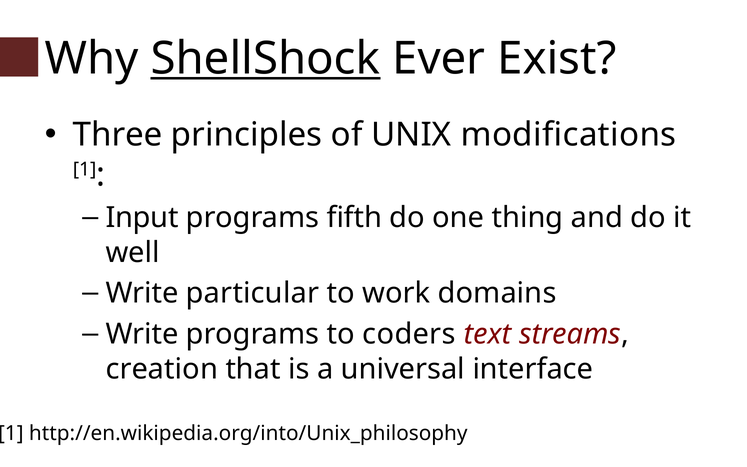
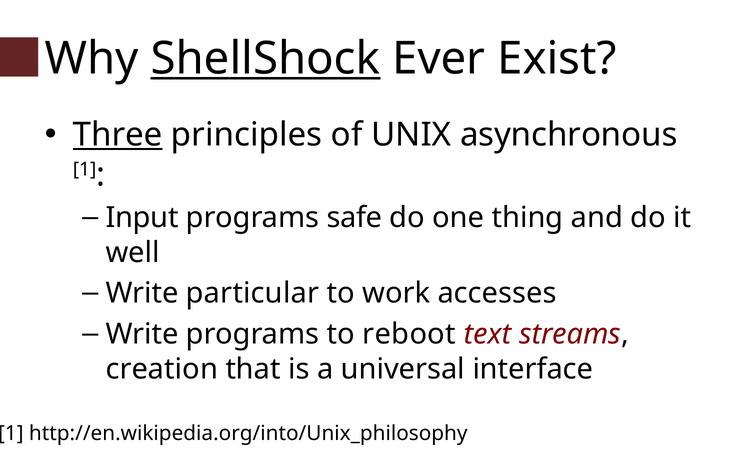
Three underline: none -> present
modifications: modifications -> asynchronous
fifth: fifth -> safe
domains: domains -> accesses
coders: coders -> reboot
